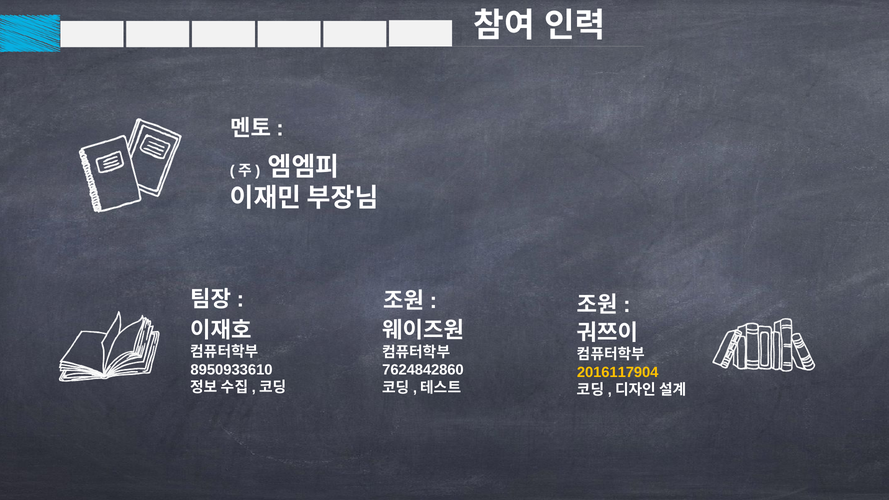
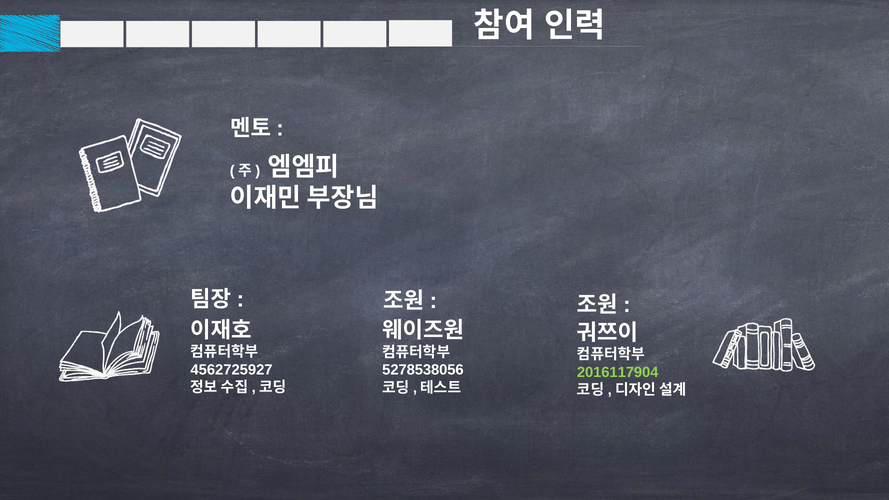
8950933610: 8950933610 -> 4562725927
7624842860: 7624842860 -> 5278538056
2016117904 colour: yellow -> light green
